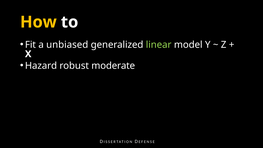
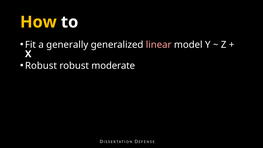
unbiased: unbiased -> generally
linear colour: light green -> pink
Hazard at (41, 66): Hazard -> Robust
